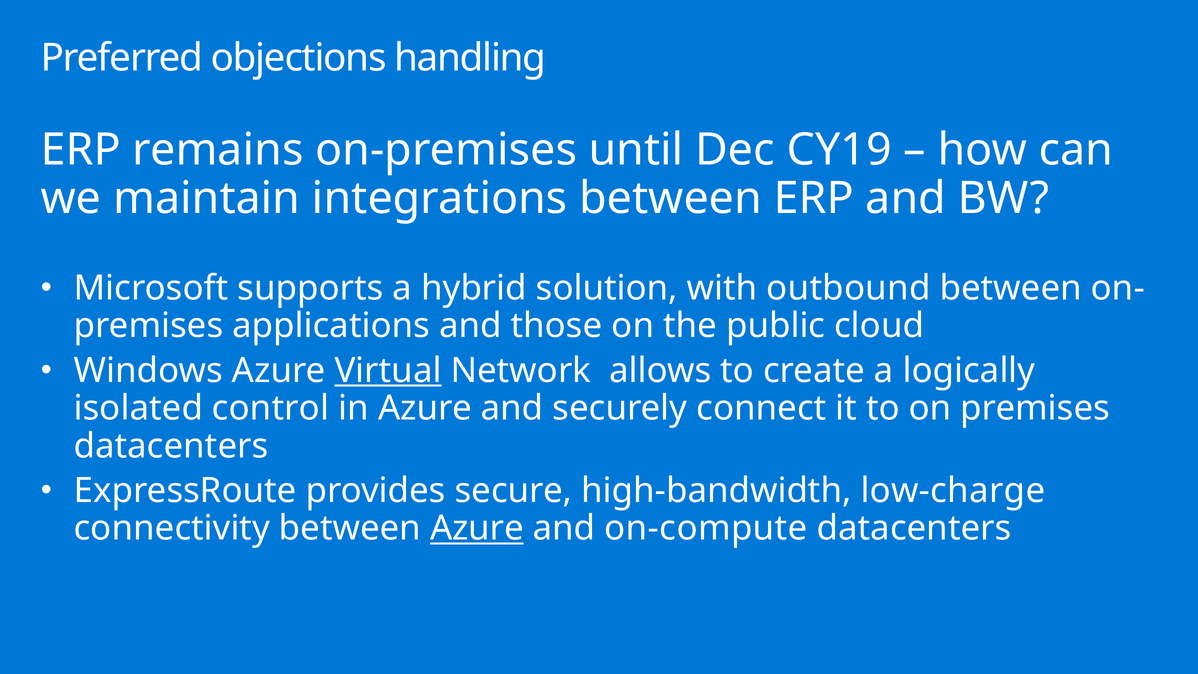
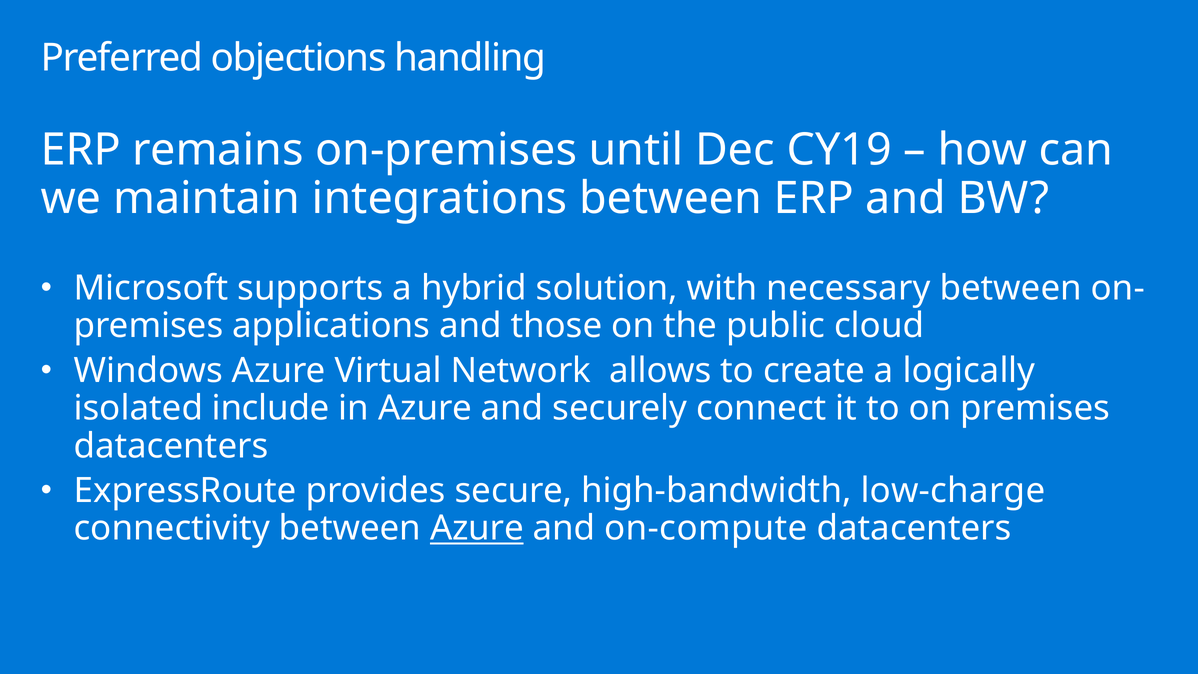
outbound: outbound -> necessary
Virtual underline: present -> none
control: control -> include
